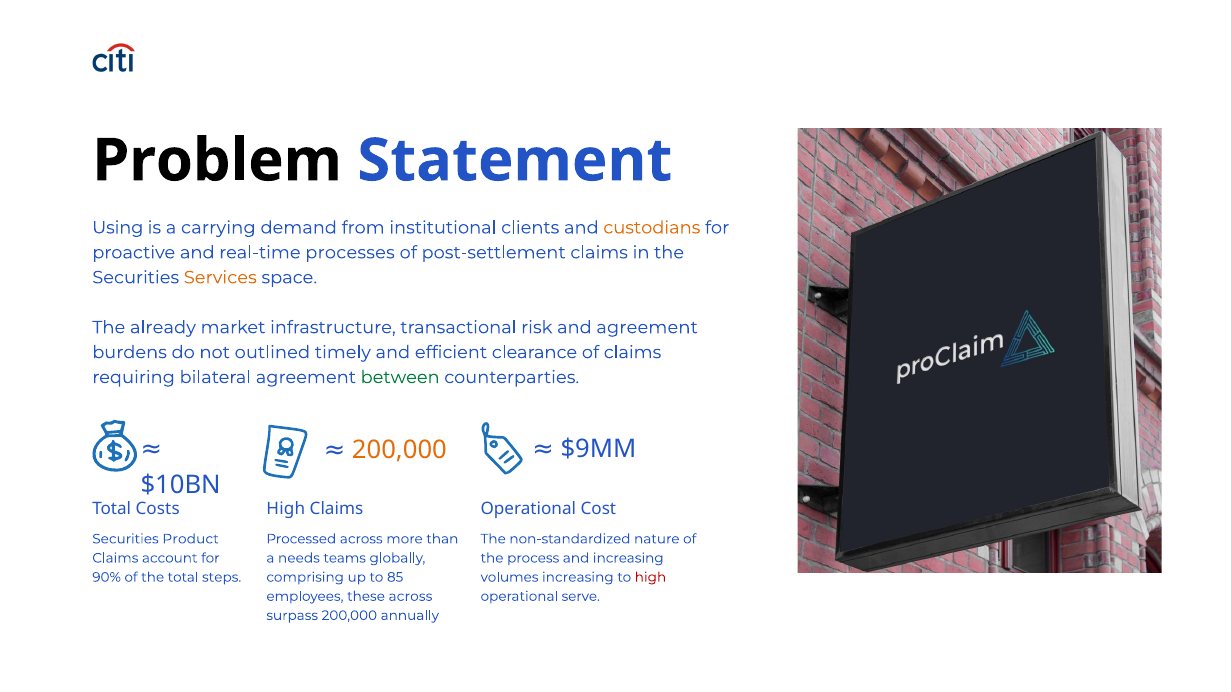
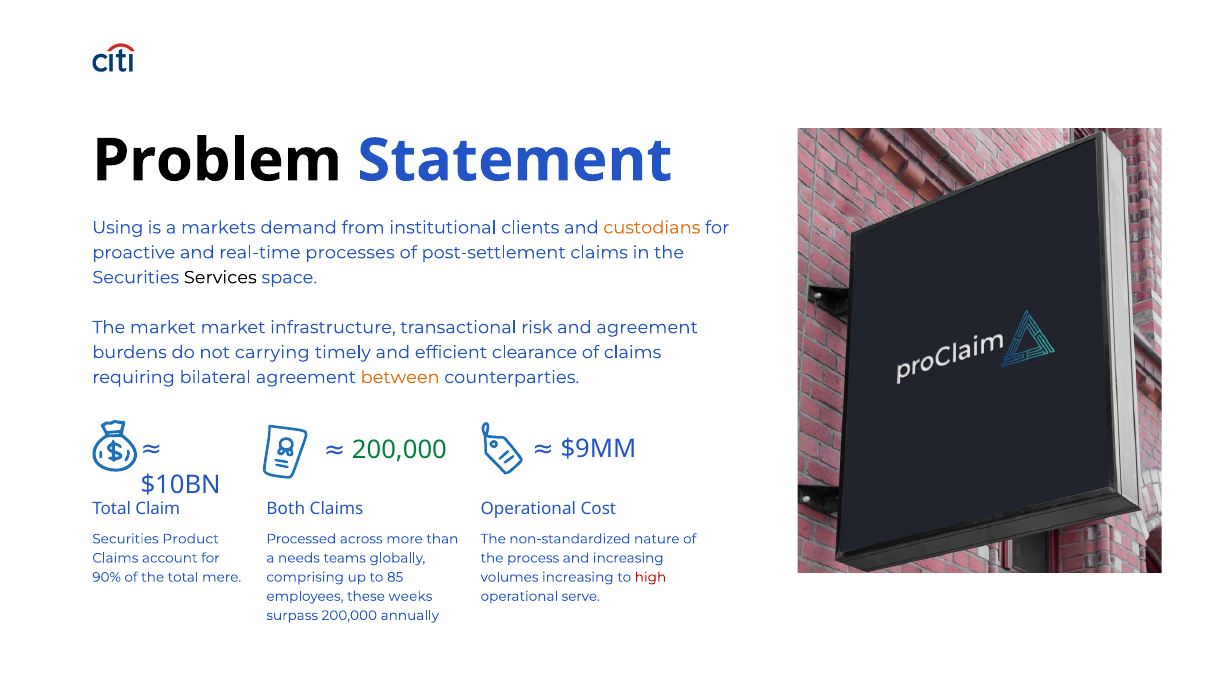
carrying: carrying -> markets
Services colour: orange -> black
The already: already -> market
outlined: outlined -> carrying
between colour: green -> orange
200,000 at (399, 451) colour: orange -> green
Costs: Costs -> Claim
High at (286, 509): High -> Both
steps: steps -> mere
these across: across -> weeks
